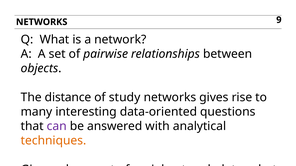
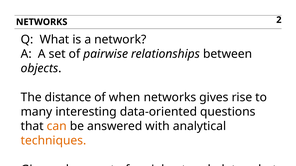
9: 9 -> 2
study: study -> when
can colour: purple -> orange
